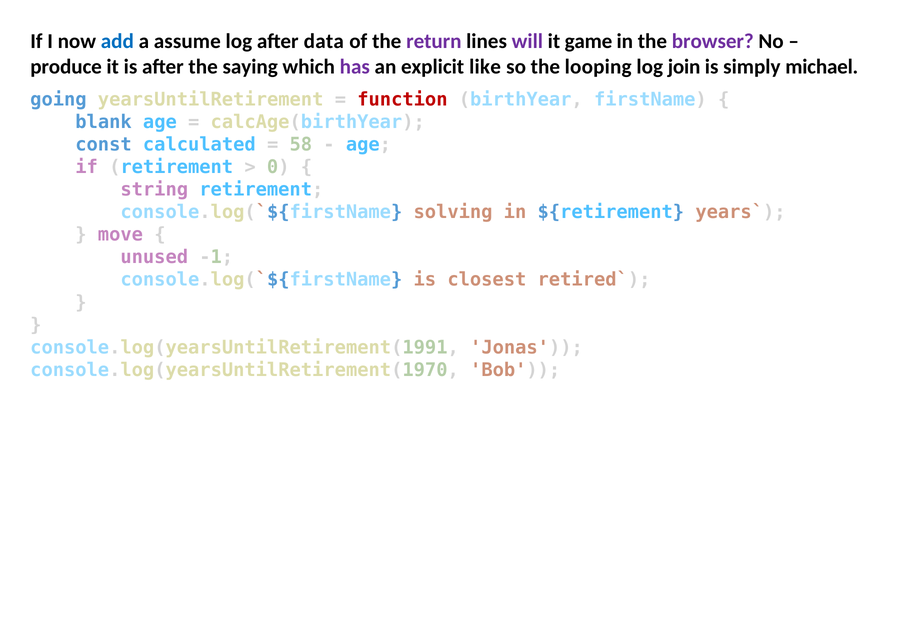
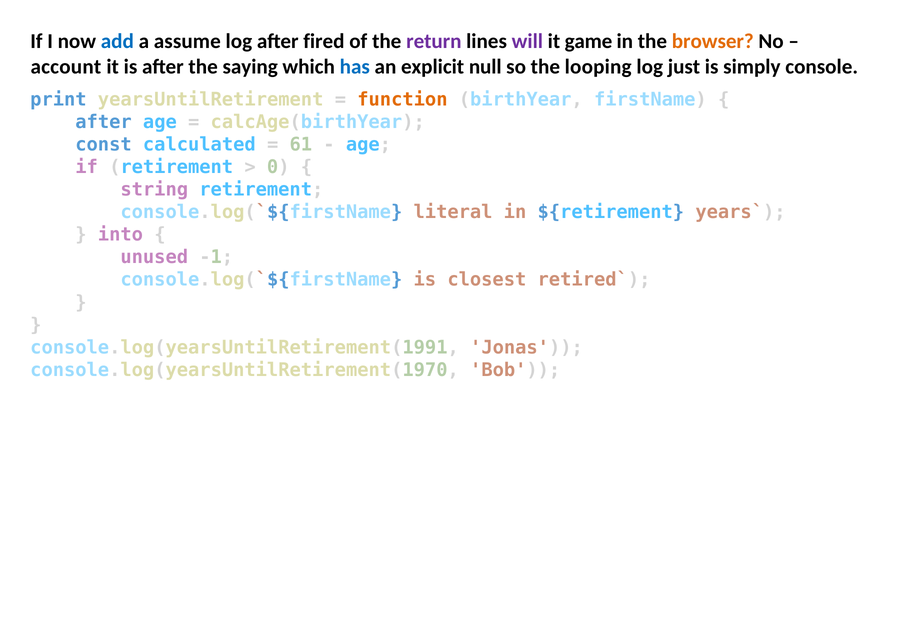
data: data -> fired
browser colour: purple -> orange
produce: produce -> account
has colour: purple -> blue
like: like -> null
join: join -> just
michael: michael -> console
going: going -> print
function colour: red -> orange
blank at (104, 122): blank -> after
58: 58 -> 61
solving: solving -> literal
move: move -> into
